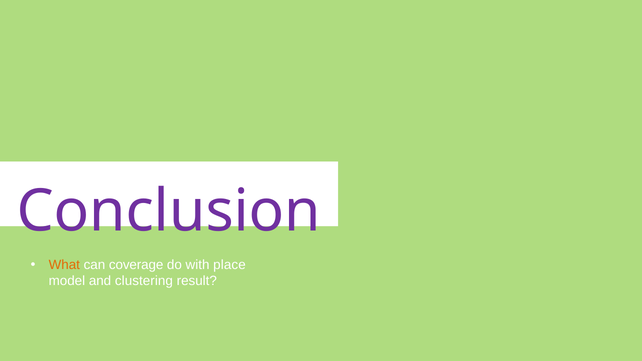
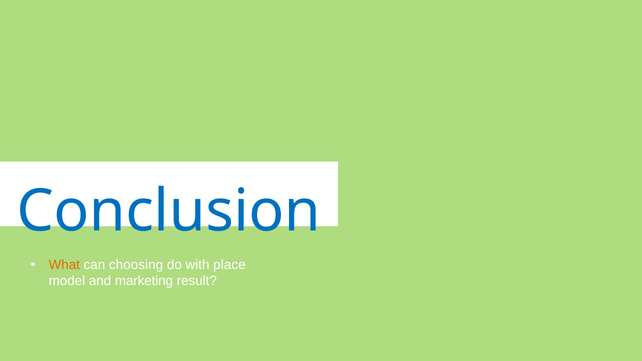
Conclusion colour: purple -> blue
coverage: coverage -> choosing
clustering: clustering -> marketing
